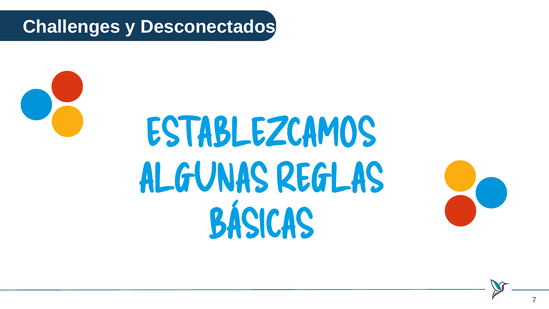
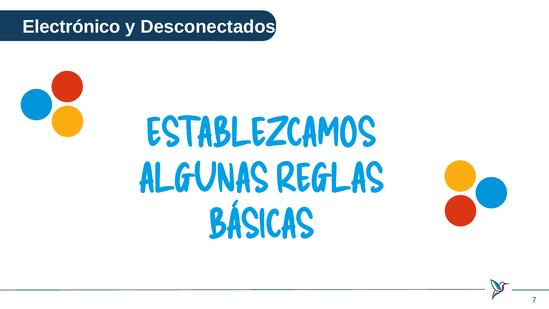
Challenges: Challenges -> Electrónico
